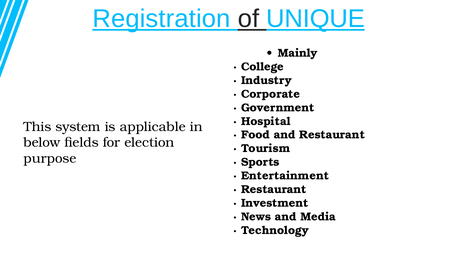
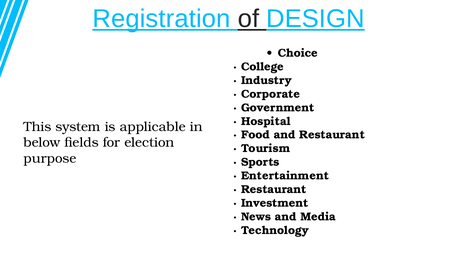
UNIQUE: UNIQUE -> DESIGN
Mainly: Mainly -> Choice
